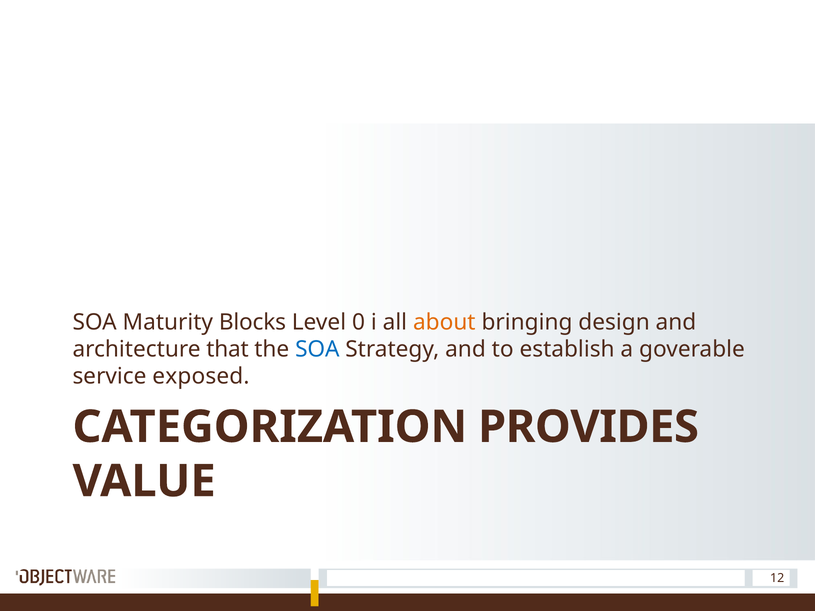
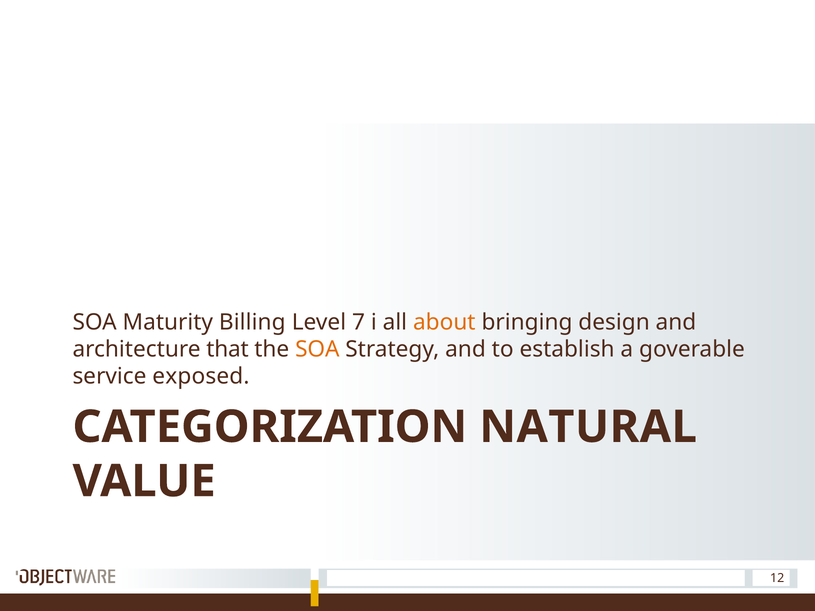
Blocks: Blocks -> Billing
0: 0 -> 7
SOA at (317, 349) colour: blue -> orange
PROVIDES: PROVIDES -> NATURAL
